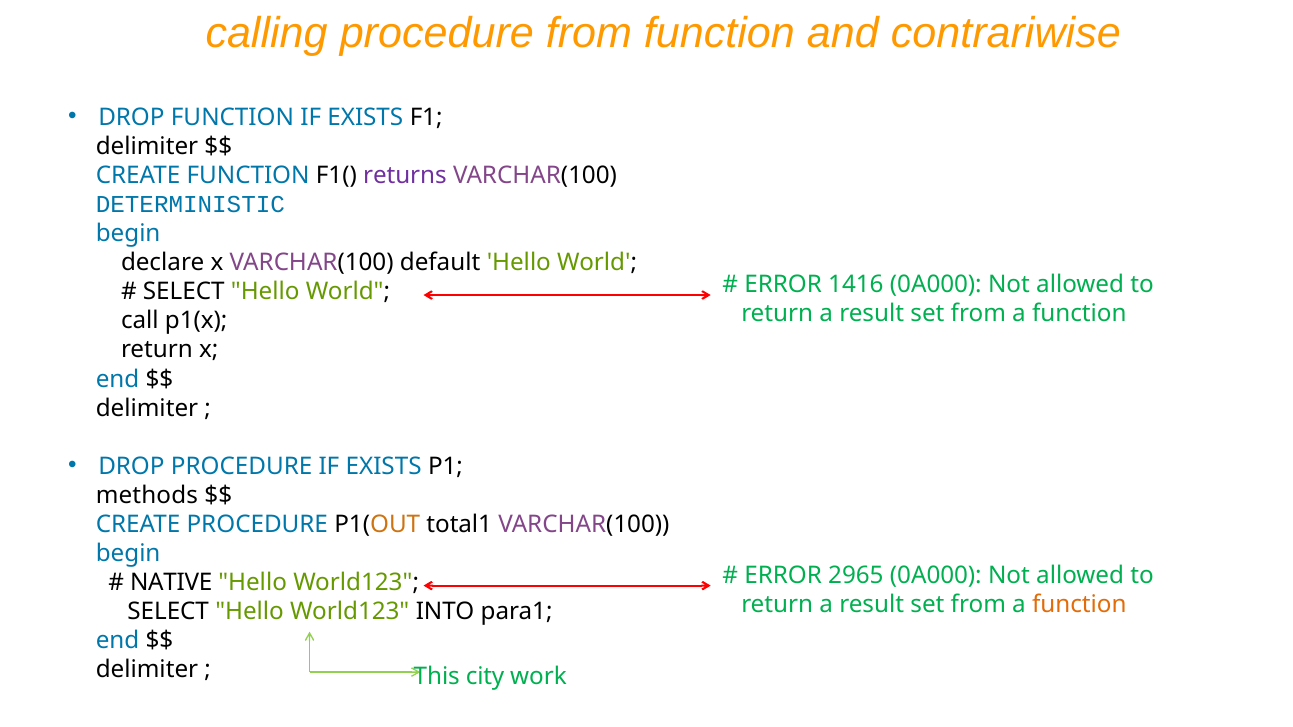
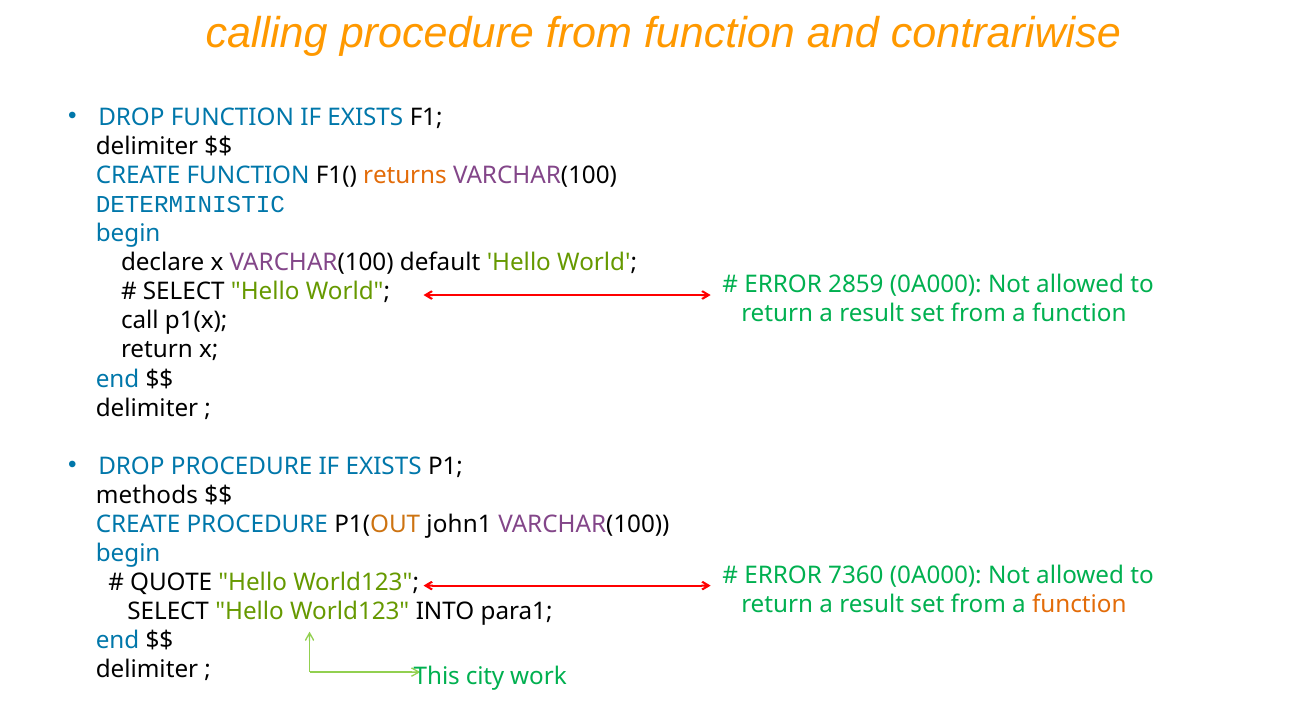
returns colour: purple -> orange
1416: 1416 -> 2859
total1: total1 -> john1
2965: 2965 -> 7360
NATIVE: NATIVE -> QUOTE
